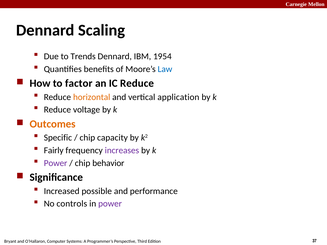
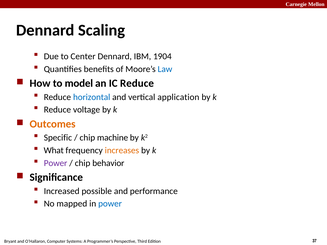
Trends: Trends -> Center
1954: 1954 -> 1904
factor: factor -> model
horizontal colour: orange -> blue
capacity: capacity -> machine
Fairly: Fairly -> What
increases colour: purple -> orange
controls: controls -> mapped
power at (110, 204) colour: purple -> blue
